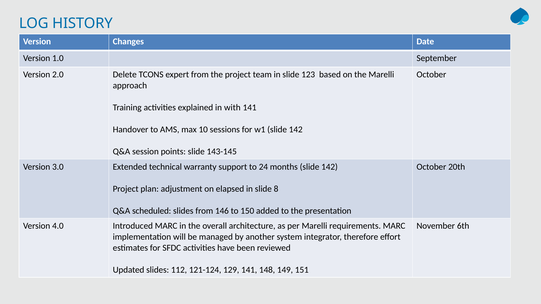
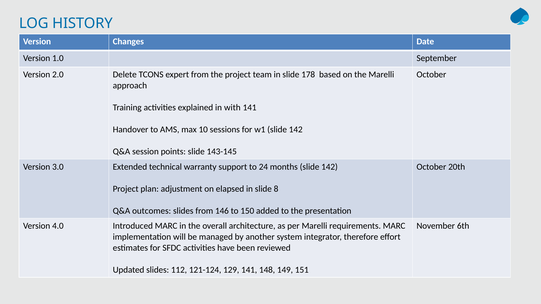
123: 123 -> 178
scheduled: scheduled -> outcomes
